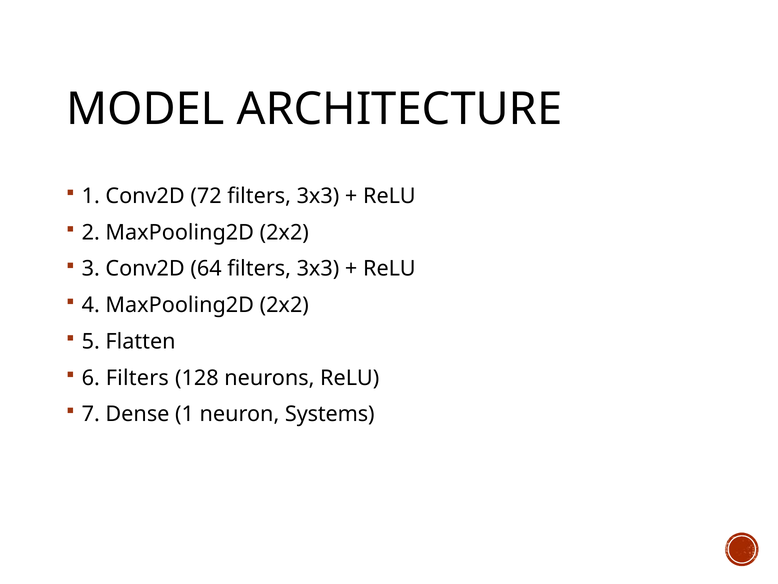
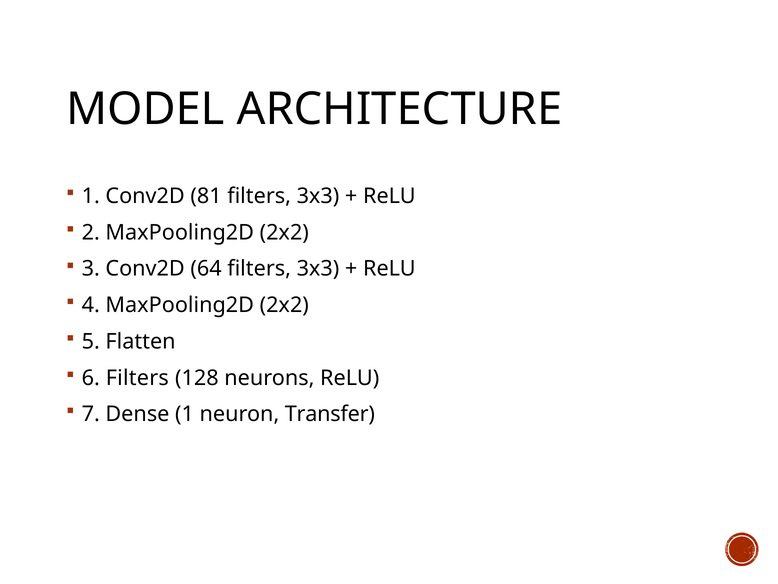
72: 72 -> 81
Systems: Systems -> Transfer
